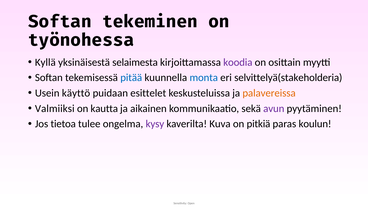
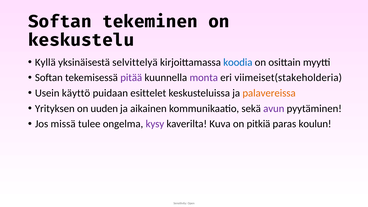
työnohessa: työnohessa -> keskustelu
selaimesta: selaimesta -> selvittelyä
koodia colour: purple -> blue
pitää colour: blue -> purple
monta colour: blue -> purple
selvittelyä(stakeholderia: selvittelyä(stakeholderia -> viimeiset(stakeholderia
Valmiiksi: Valmiiksi -> Yrityksen
kautta: kautta -> uuden
tietoa: tietoa -> missä
